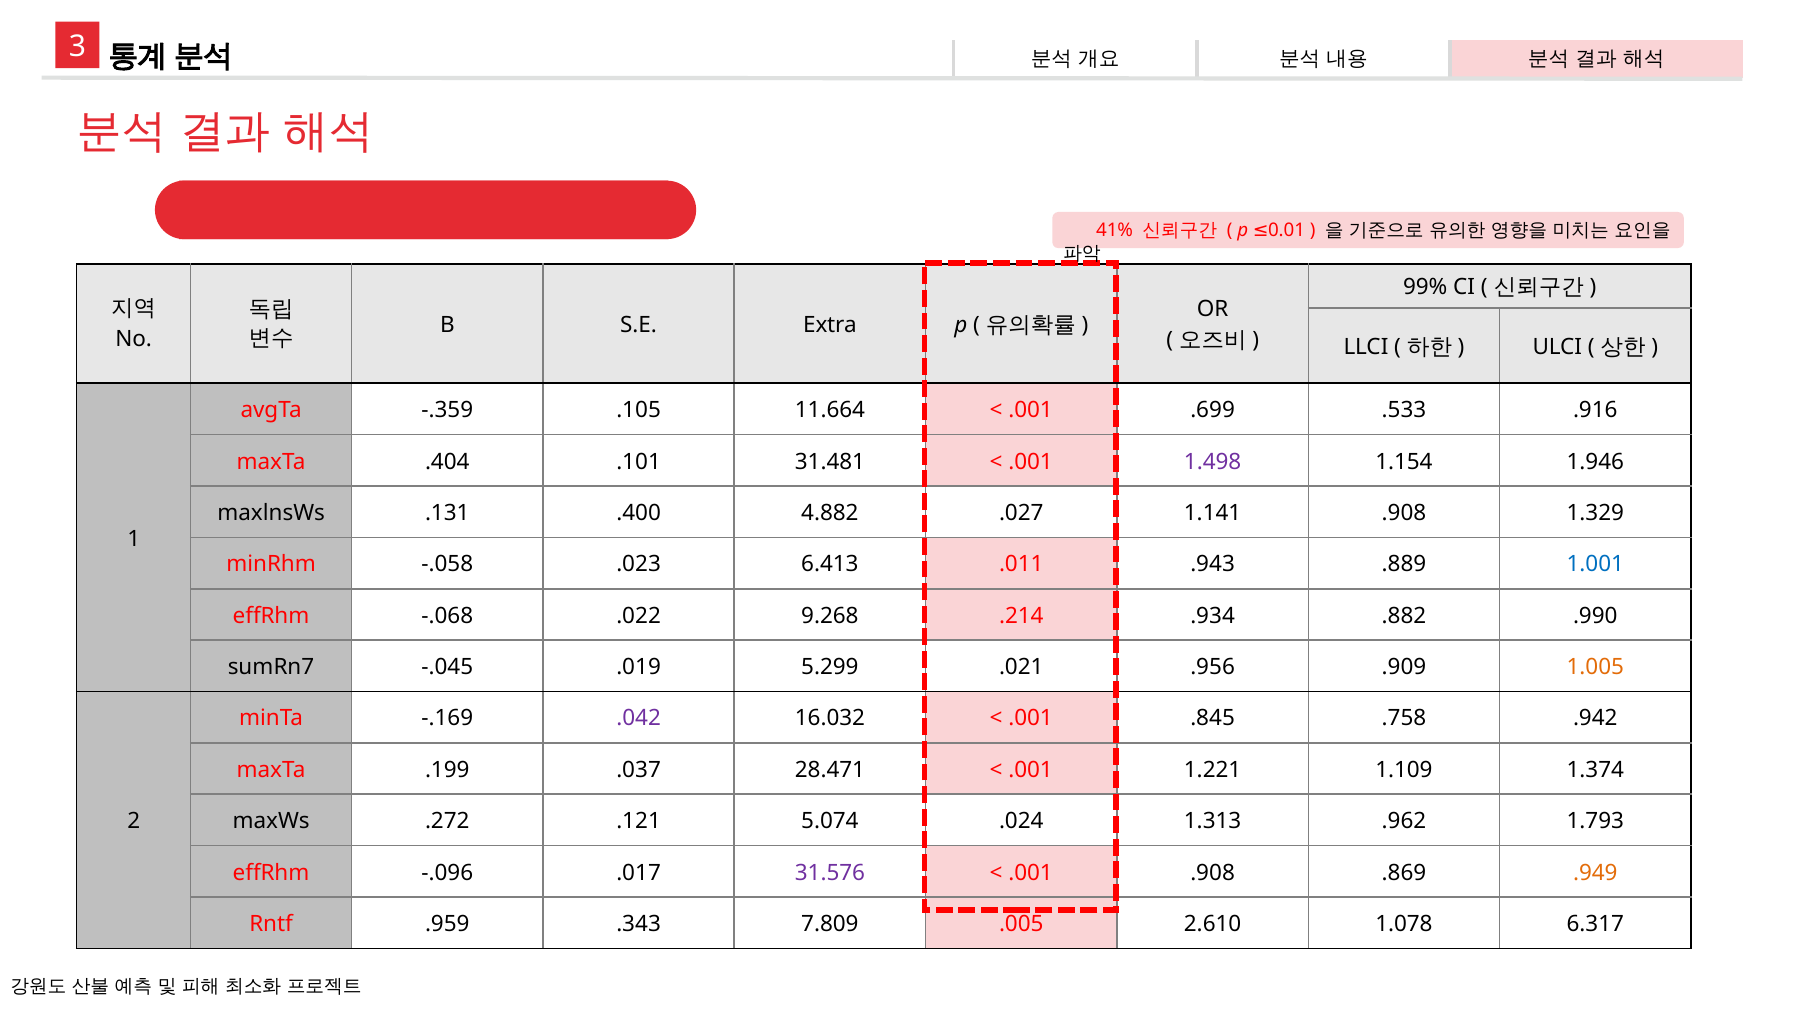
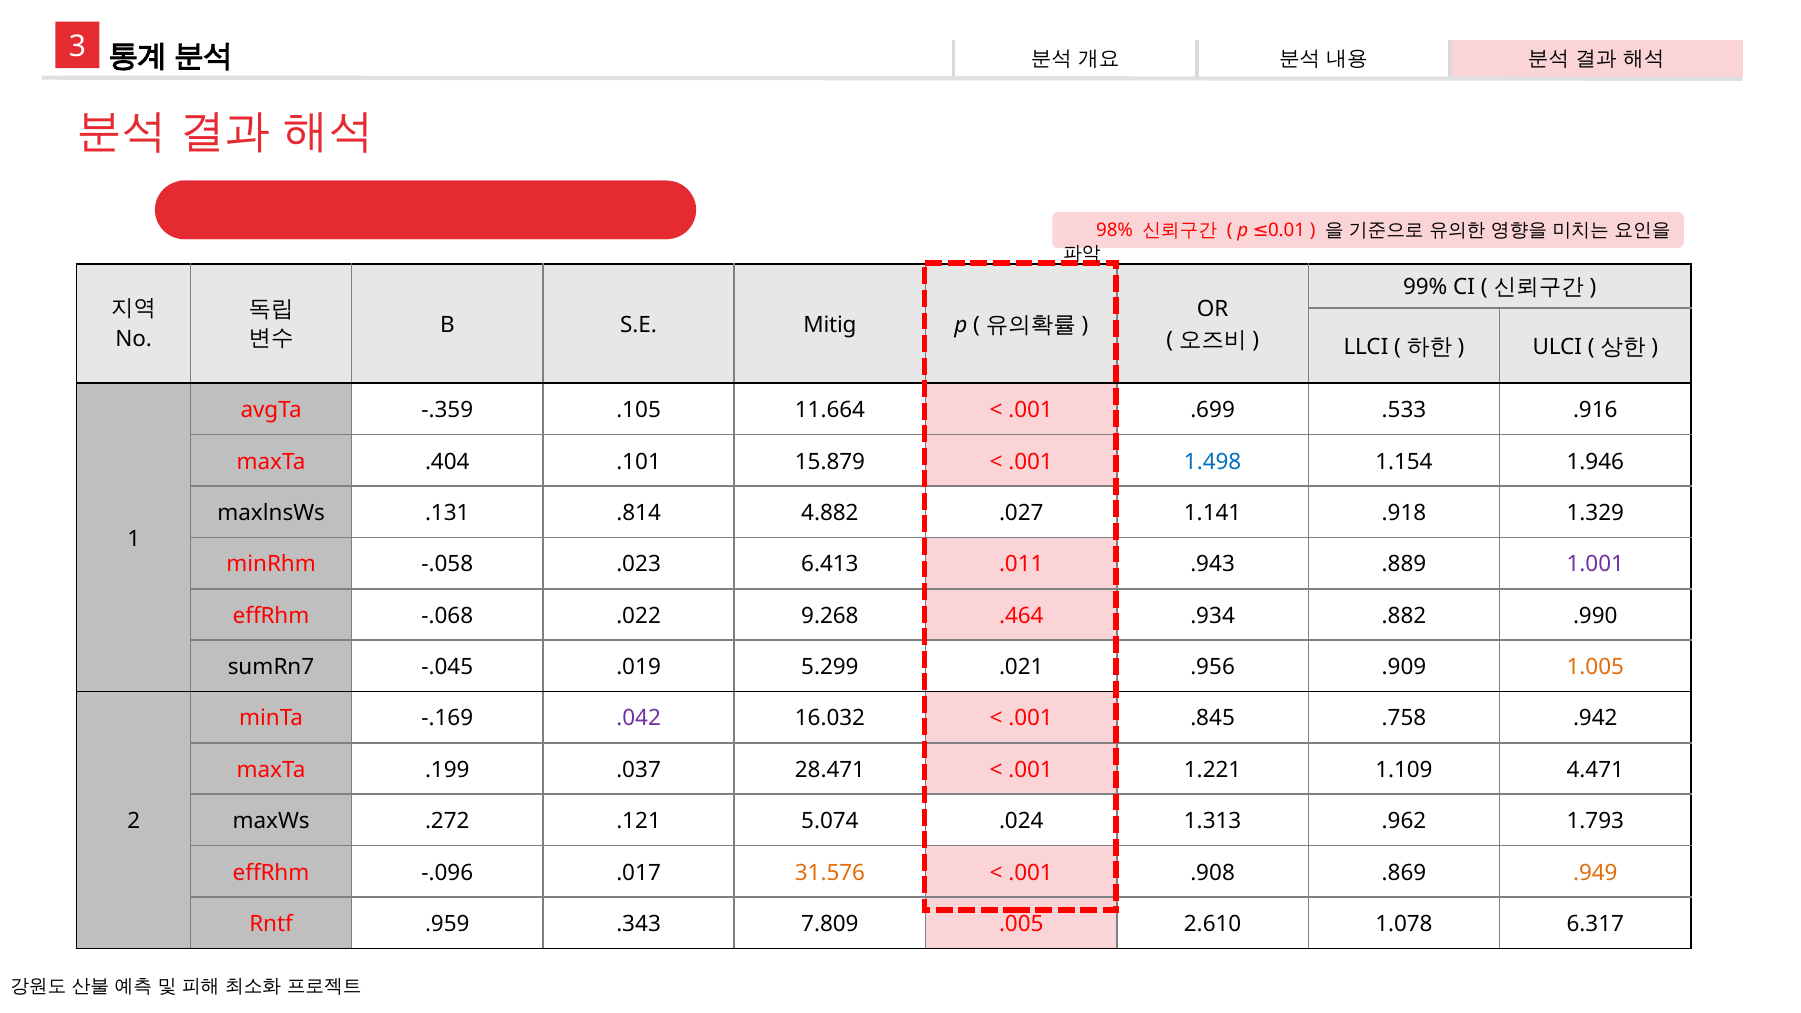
41%: 41% -> 98%
Extra: Extra -> Mitig
31.481: 31.481 -> 15.879
1.498 colour: purple -> blue
.400: .400 -> .814
1.141 .908: .908 -> .918
1.001 colour: blue -> purple
.214: .214 -> .464
1.374: 1.374 -> 4.471
31.576 colour: purple -> orange
